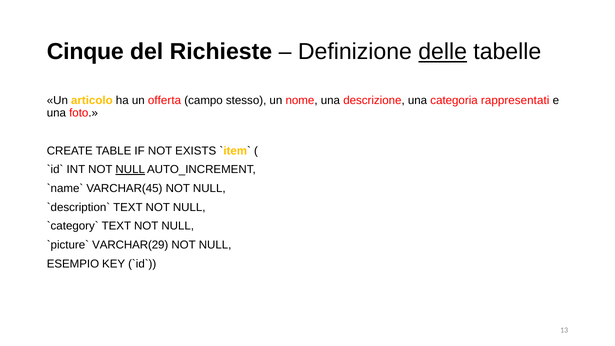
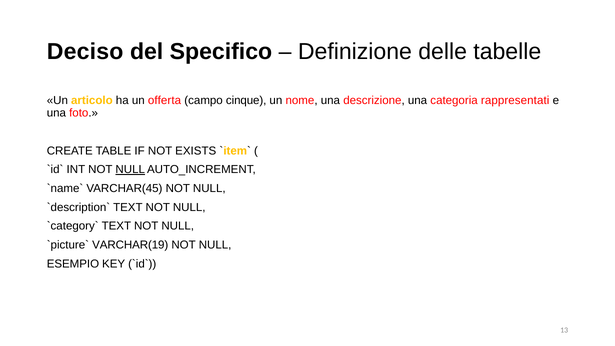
Cinque: Cinque -> Deciso
Richieste: Richieste -> Specifico
delle underline: present -> none
stesso: stesso -> cinque
VARCHAR(29: VARCHAR(29 -> VARCHAR(19
